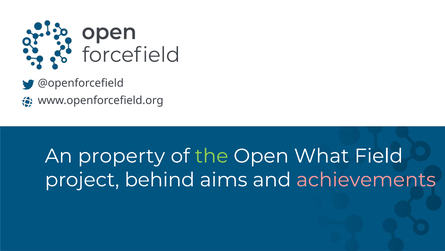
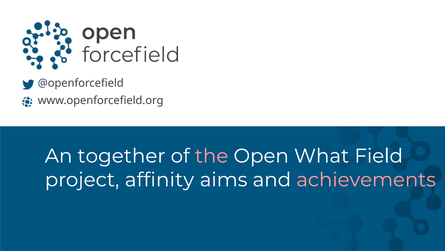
property: property -> together
the colour: light green -> pink
behind: behind -> affinity
